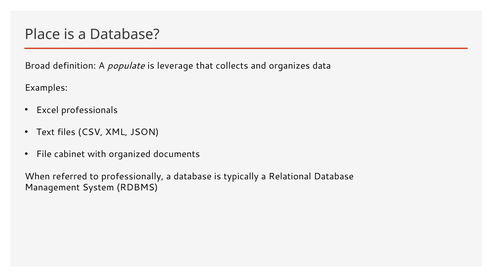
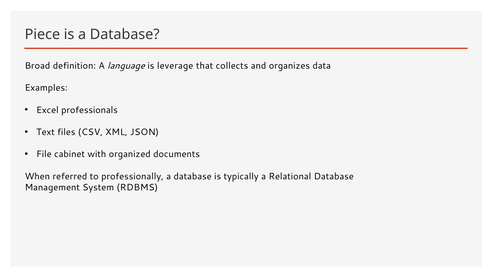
Place: Place -> Piece
populate: populate -> language
